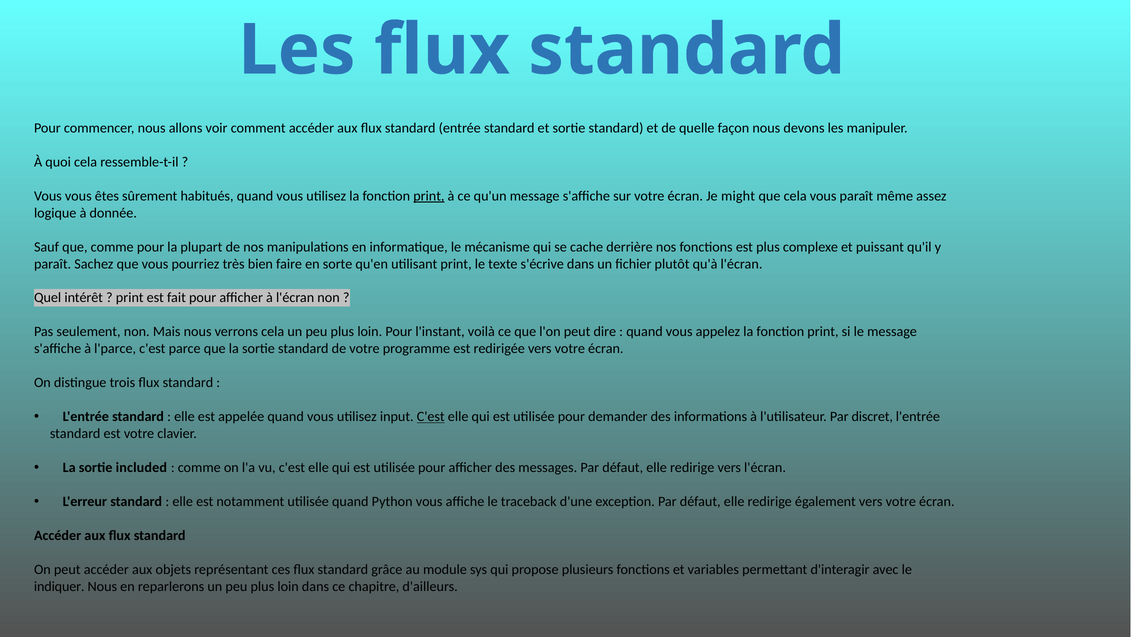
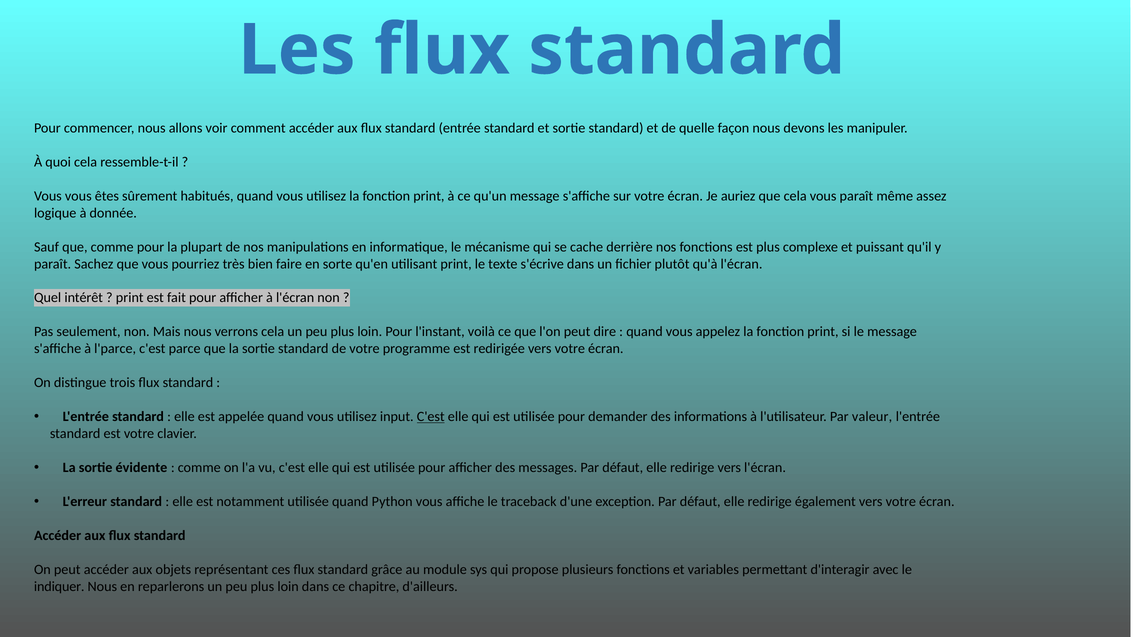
print at (429, 196) underline: present -> none
might: might -> auriez
discret: discret -> valeur
included: included -> évidente
